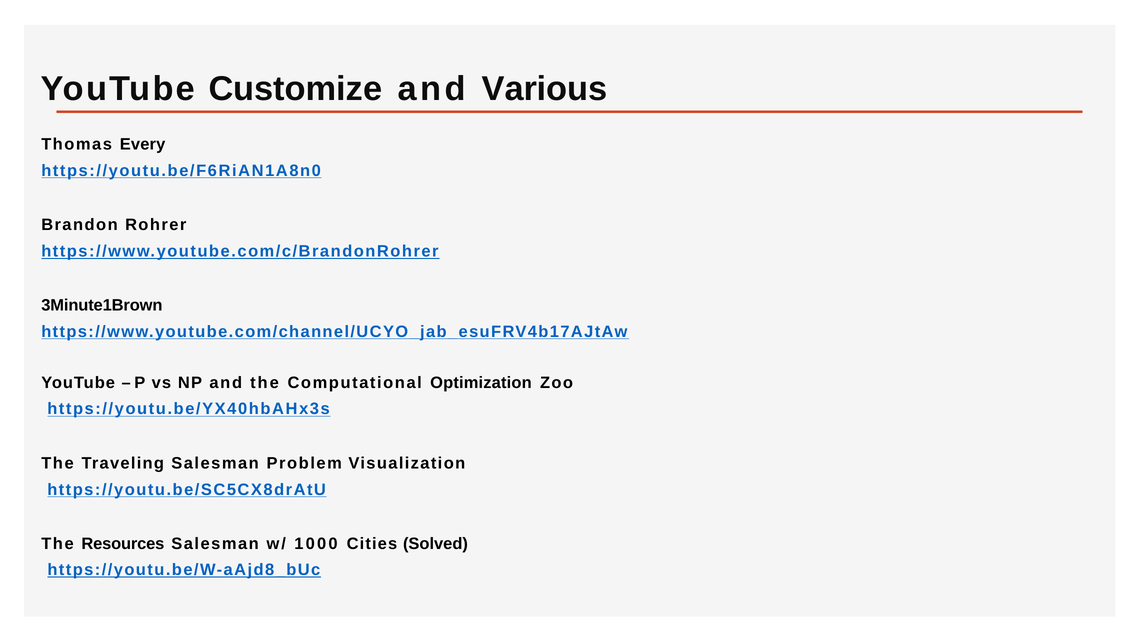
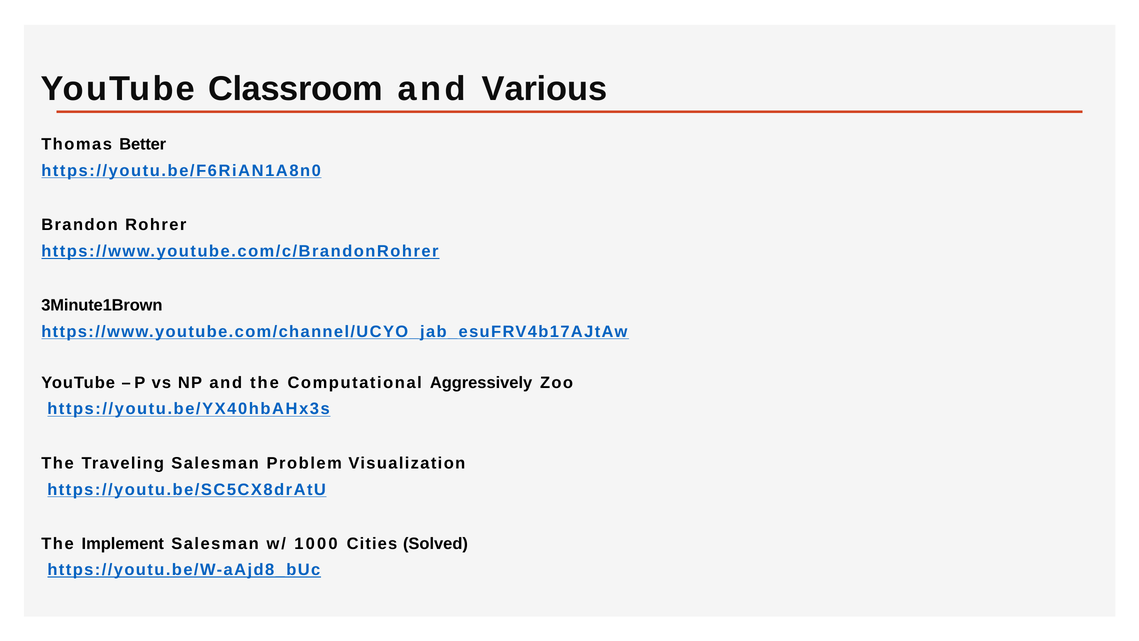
Customize: Customize -> Classroom
Every: Every -> Better
Optimization: Optimization -> Aggressively
Resources: Resources -> Implement
